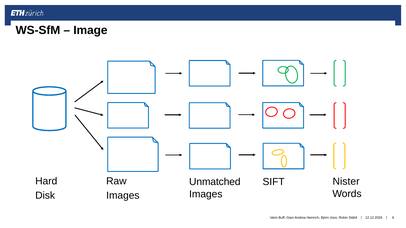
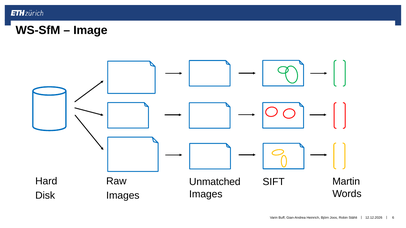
Nister: Nister -> Martin
